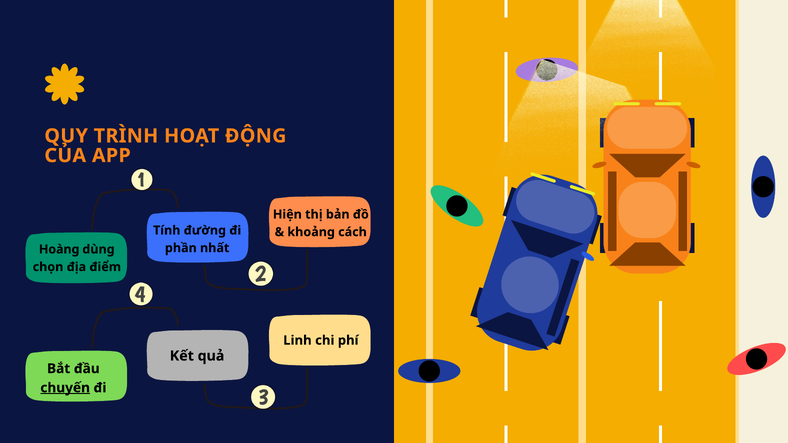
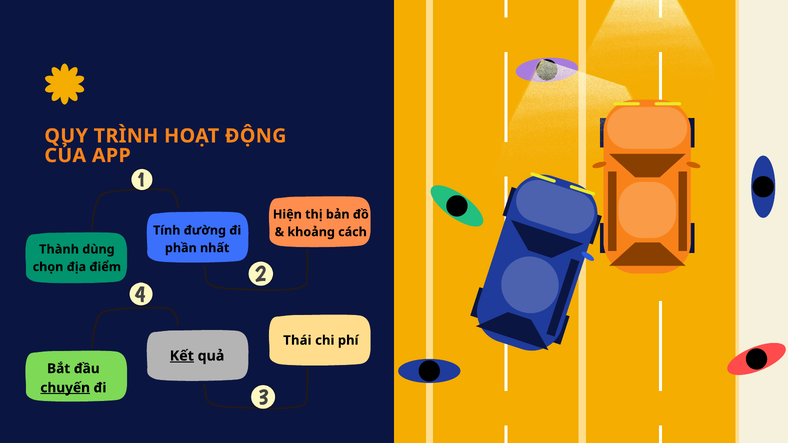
Hoàng: Hoàng -> Thành
Linh: Linh -> Thái
Kết underline: none -> present
